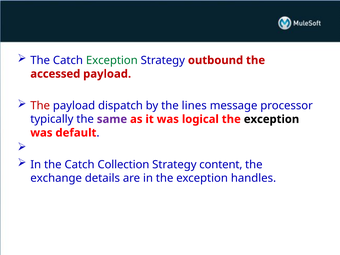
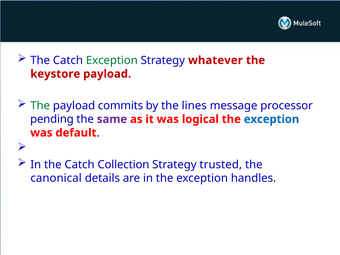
outbound: outbound -> whatever
accessed: accessed -> keystore
The at (40, 106) colour: red -> green
dispatch: dispatch -> commits
typically: typically -> pending
exception at (272, 119) colour: black -> blue
content: content -> trusted
exchange: exchange -> canonical
